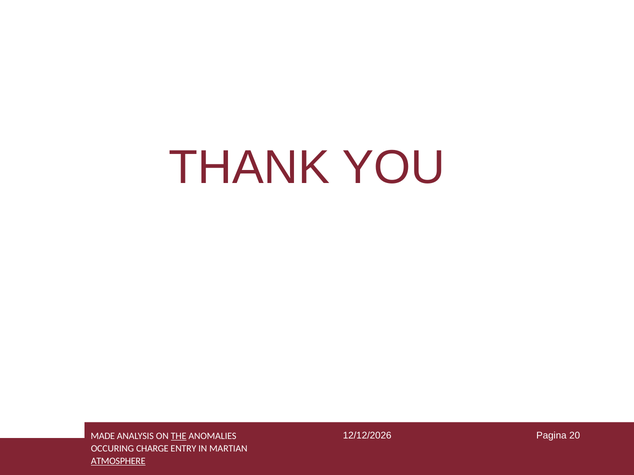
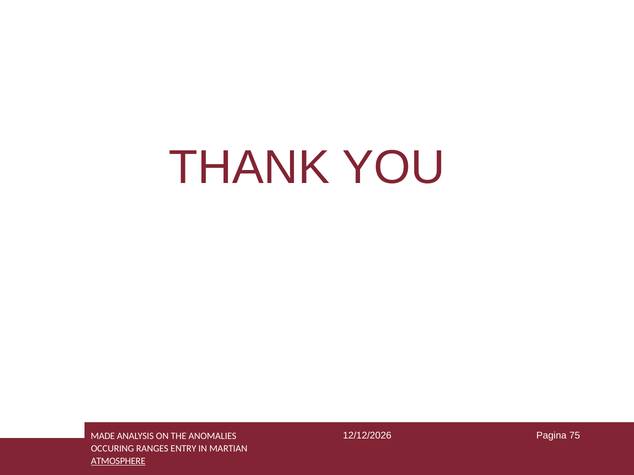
20: 20 -> 75
THE underline: present -> none
CHARGE: CHARGE -> RANGES
